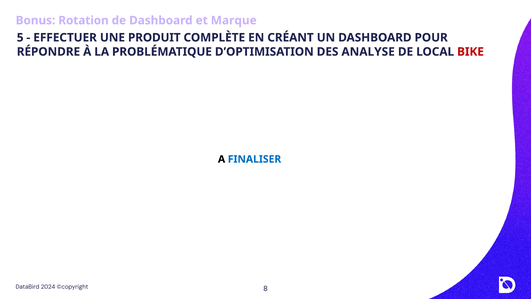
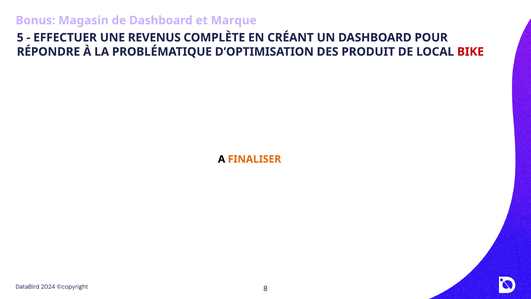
Rotation: Rotation -> Magasin
PRODUIT: PRODUIT -> REVENUS
ANALYSE: ANALYSE -> PRODUIT
FINALISER colour: blue -> orange
